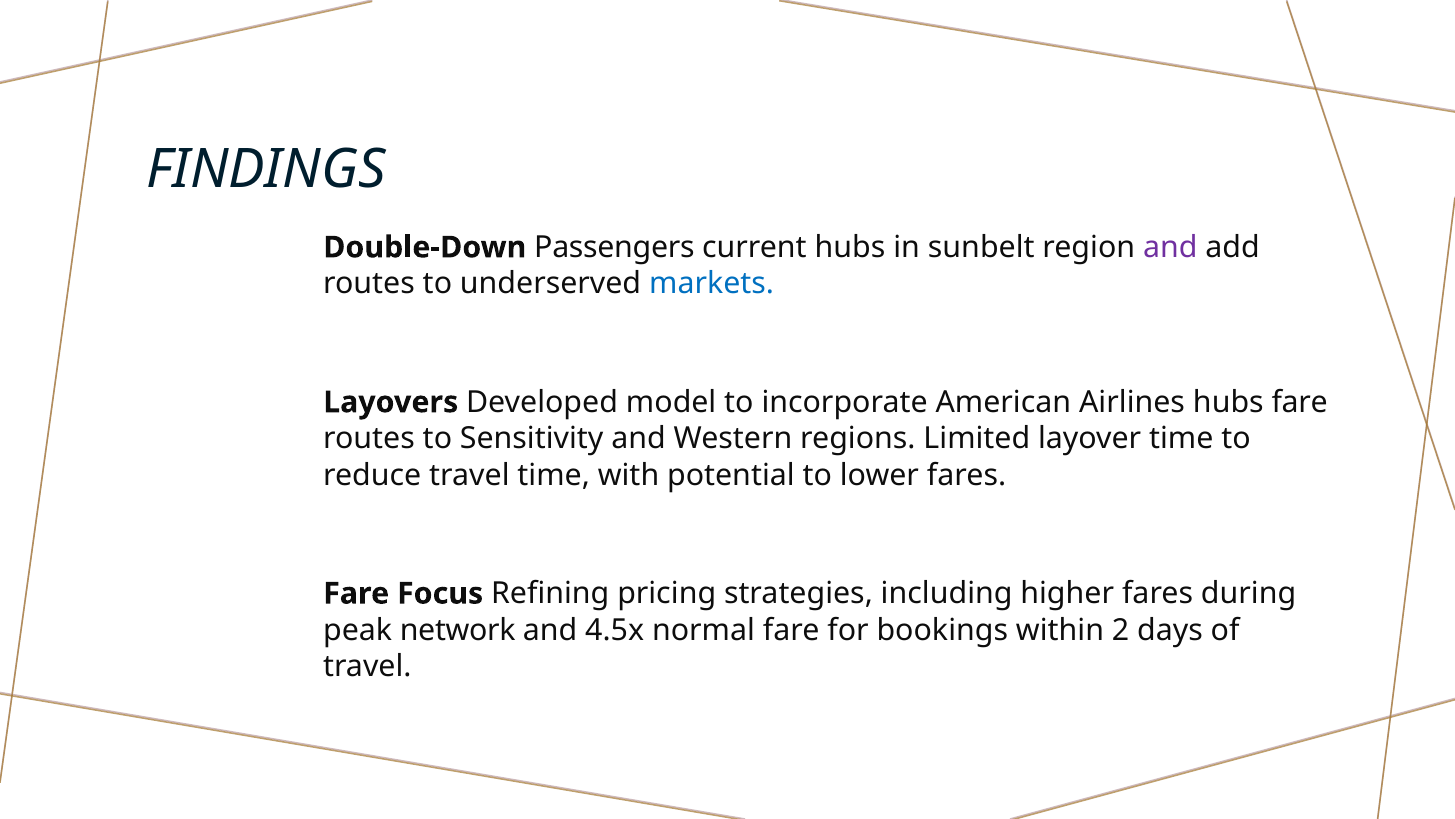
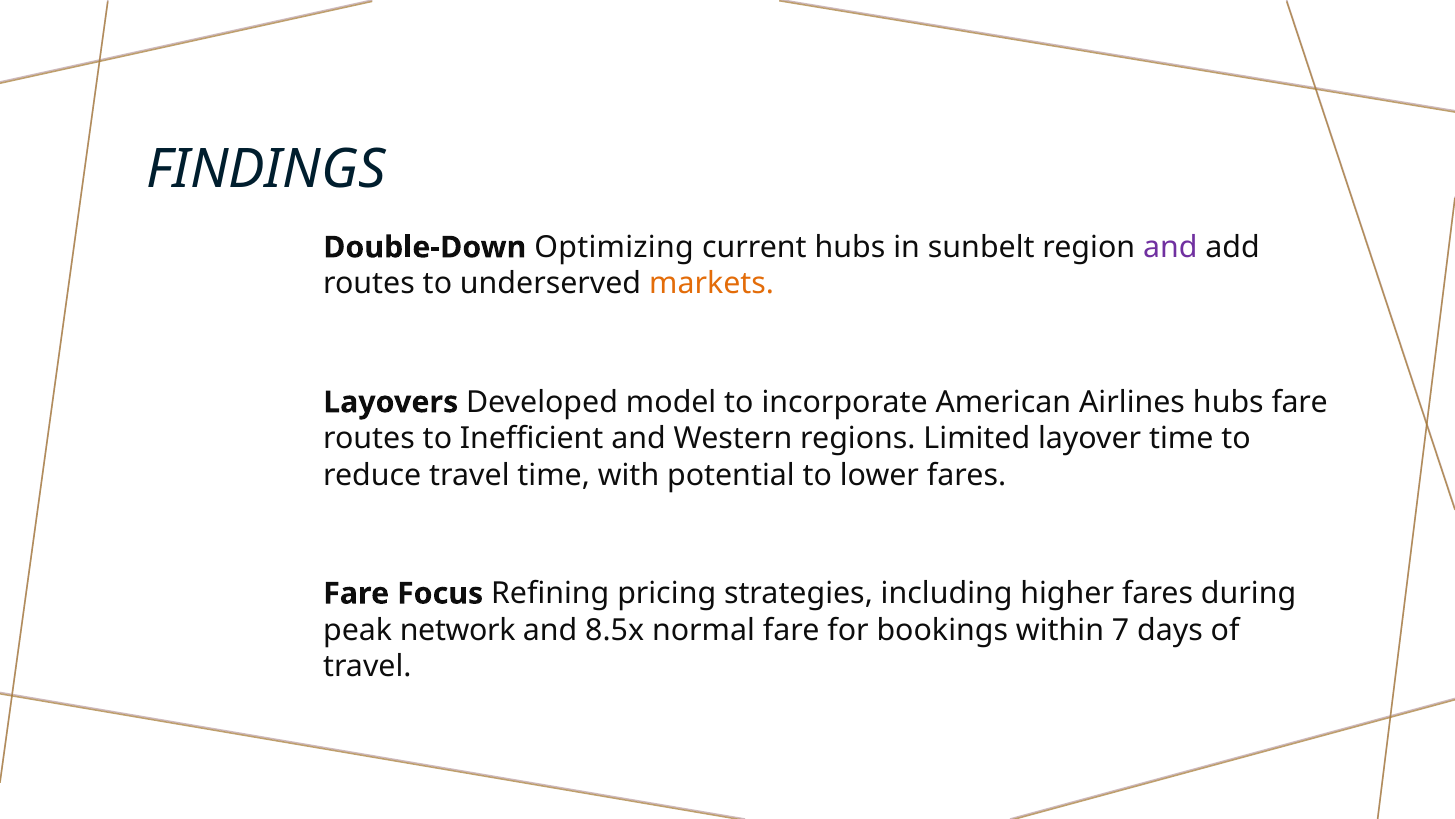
Passengers: Passengers -> Optimizing
markets colour: blue -> orange
Sensitivity: Sensitivity -> Inefficient
4.5x: 4.5x -> 8.5x
2: 2 -> 7
